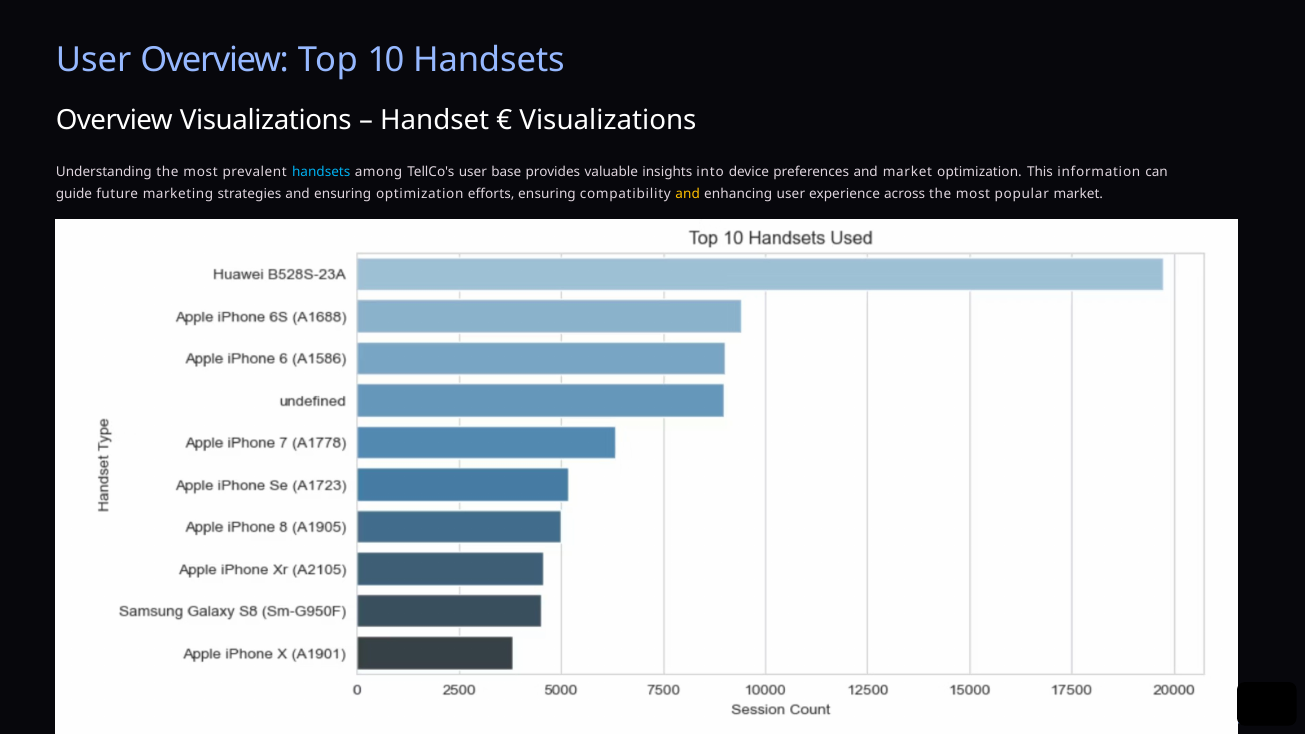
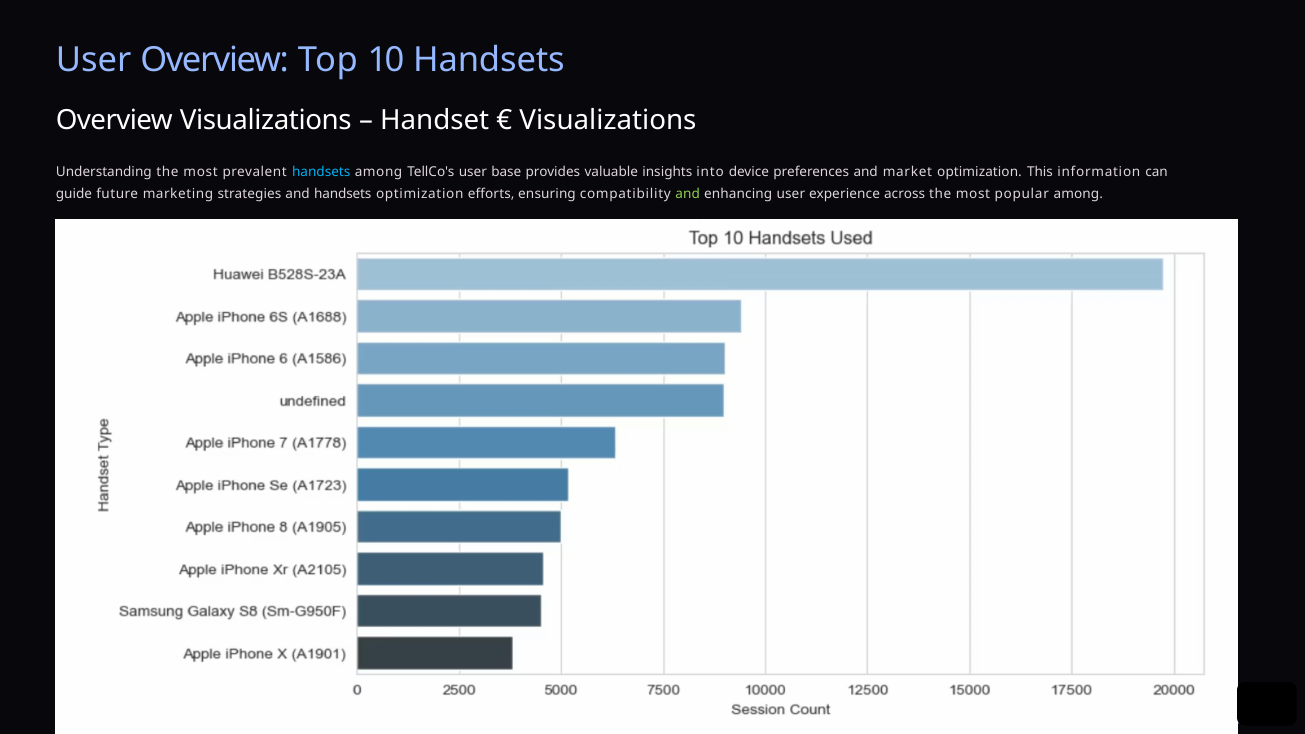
and ensuring: ensuring -> handsets
and at (688, 194) colour: yellow -> light green
popular market: market -> among
